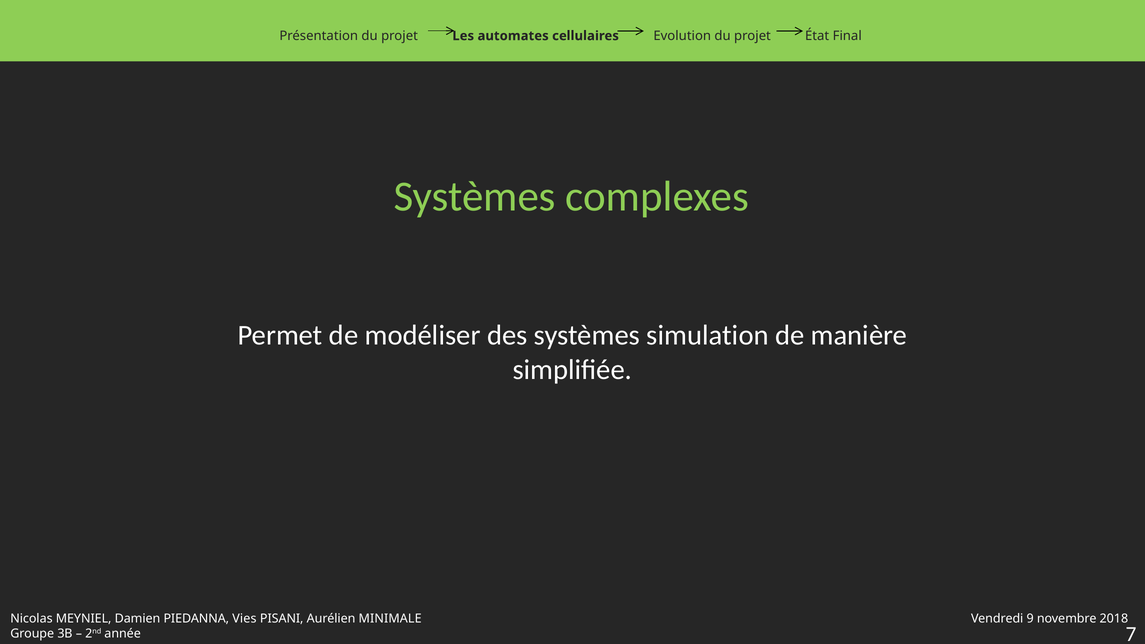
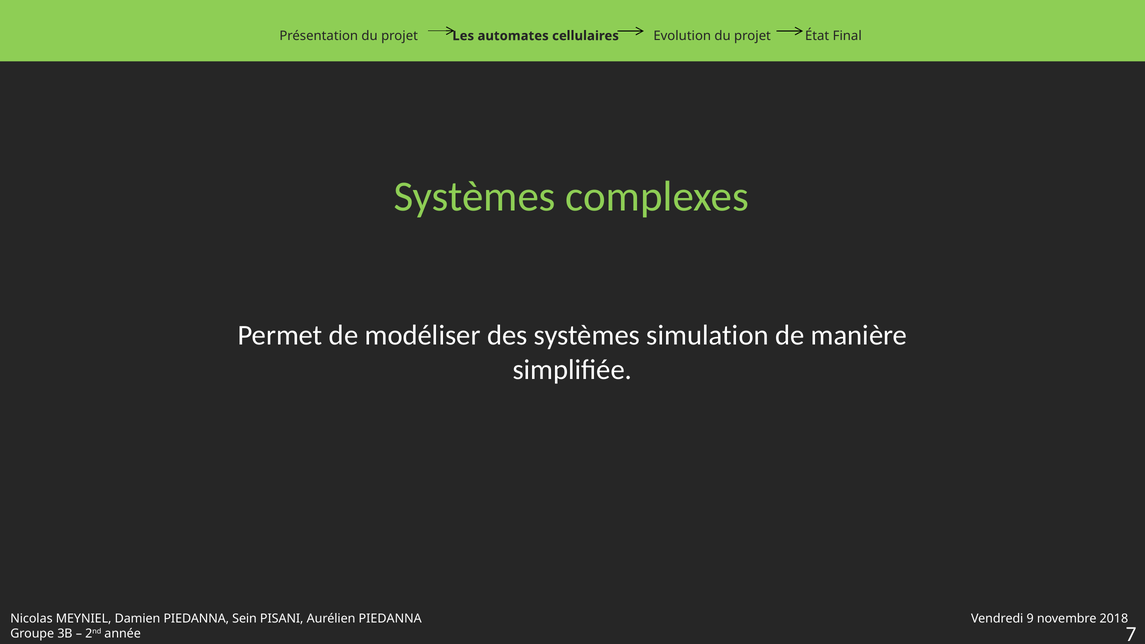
Vies: Vies -> Sein
Aurélien MINIMALE: MINIMALE -> PIEDANNA
